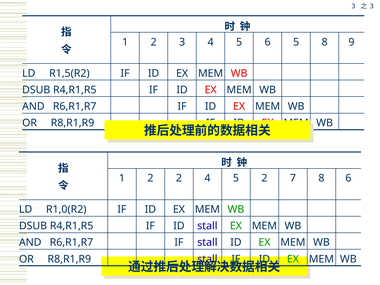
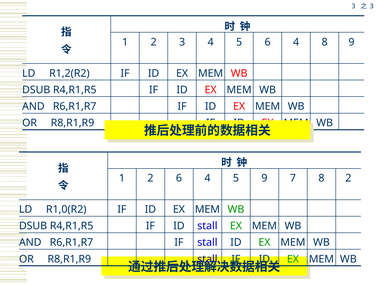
5 6 5: 5 -> 4
R1,5(R2: R1,5(R2 -> R1,2(R2
2 2: 2 -> 6
5 2: 2 -> 9
8 6: 6 -> 2
